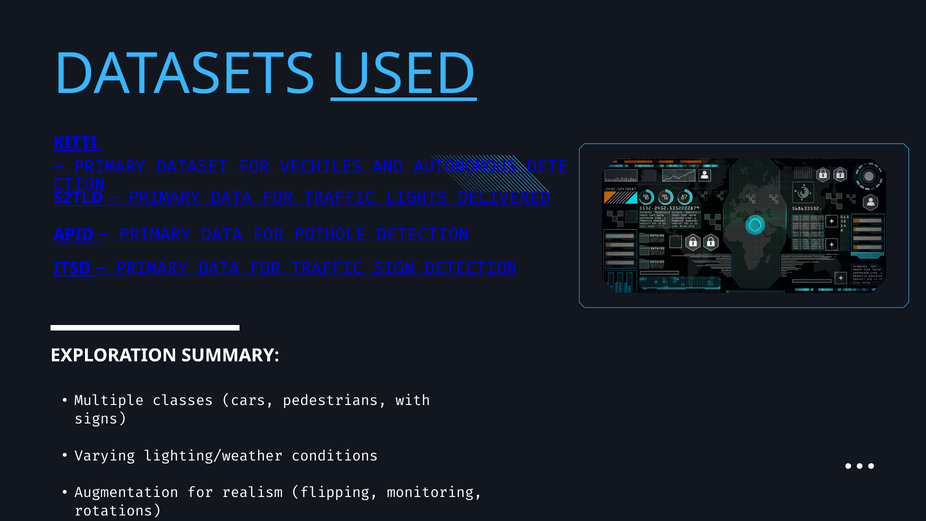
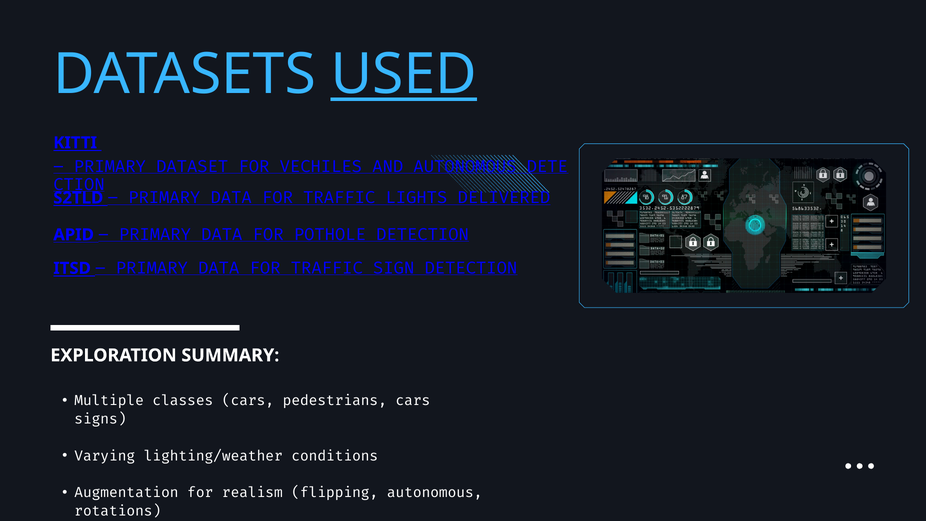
ITSD underline: present -> none
pedestrians with: with -> cars
flipping monitoring: monitoring -> autonomous
